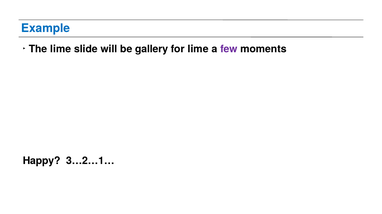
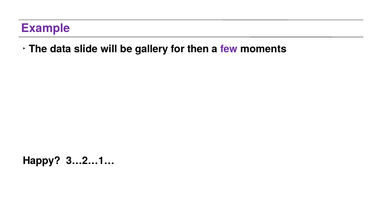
Example colour: blue -> purple
The lime: lime -> data
for lime: lime -> then
